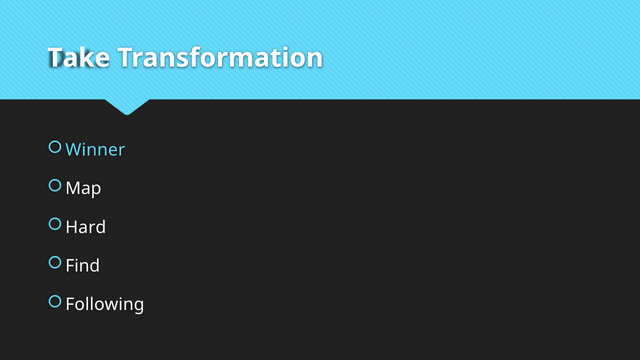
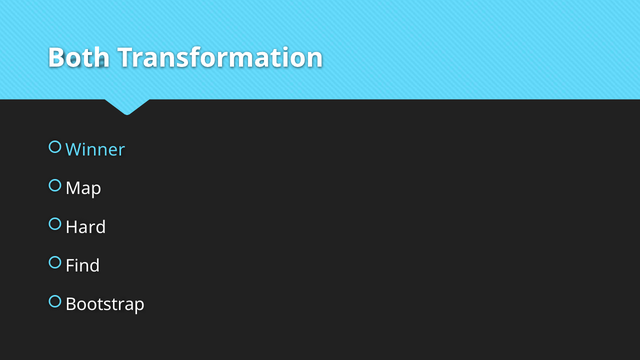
Take: Take -> Both
Following: Following -> Bootstrap
